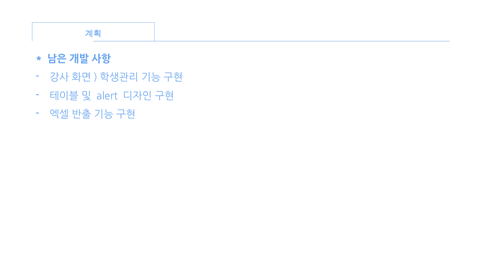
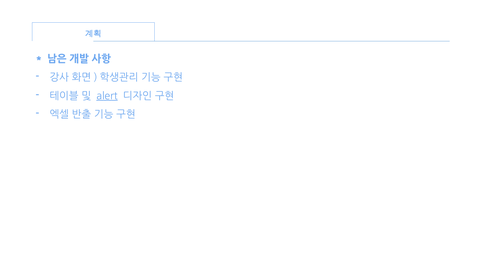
alert underline: none -> present
